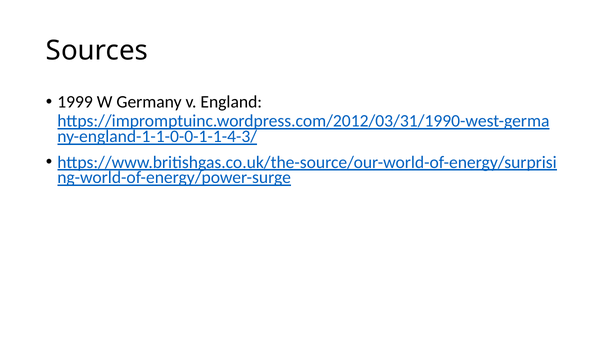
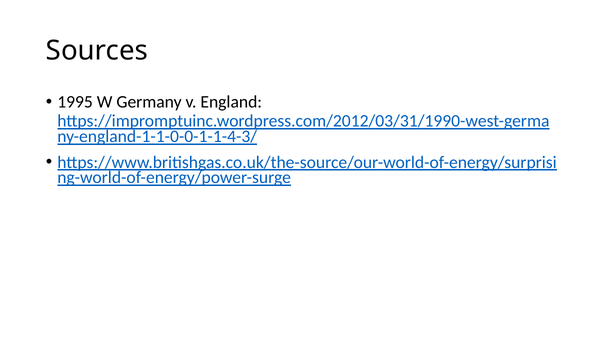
1999: 1999 -> 1995
